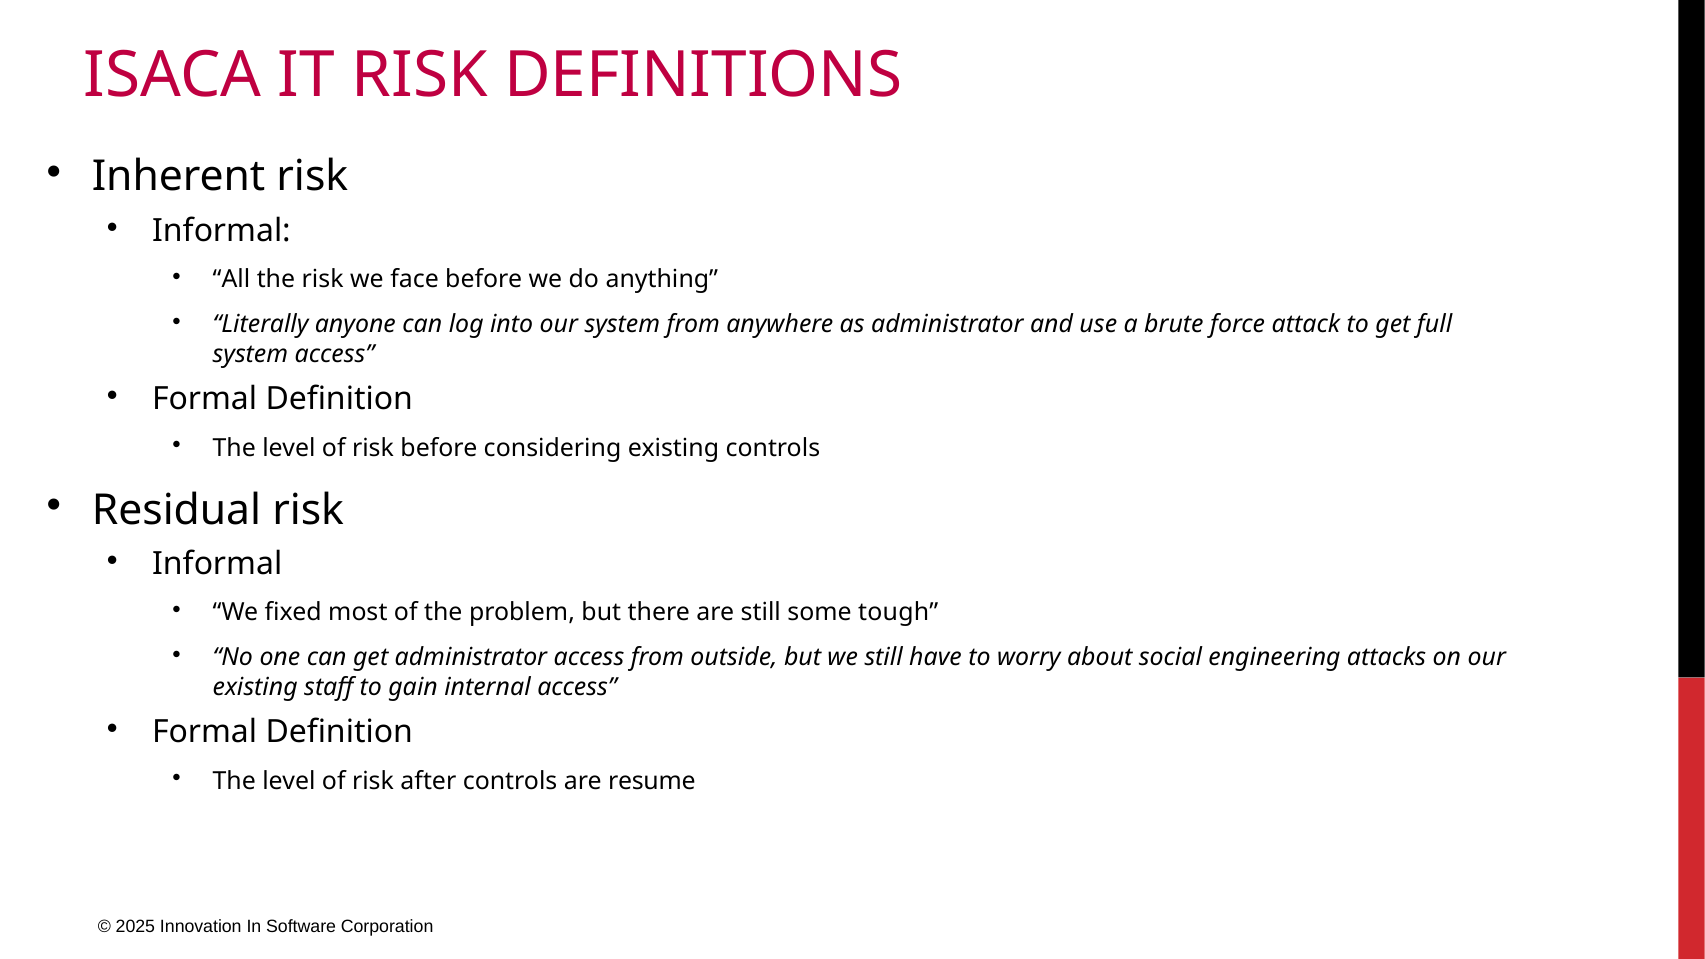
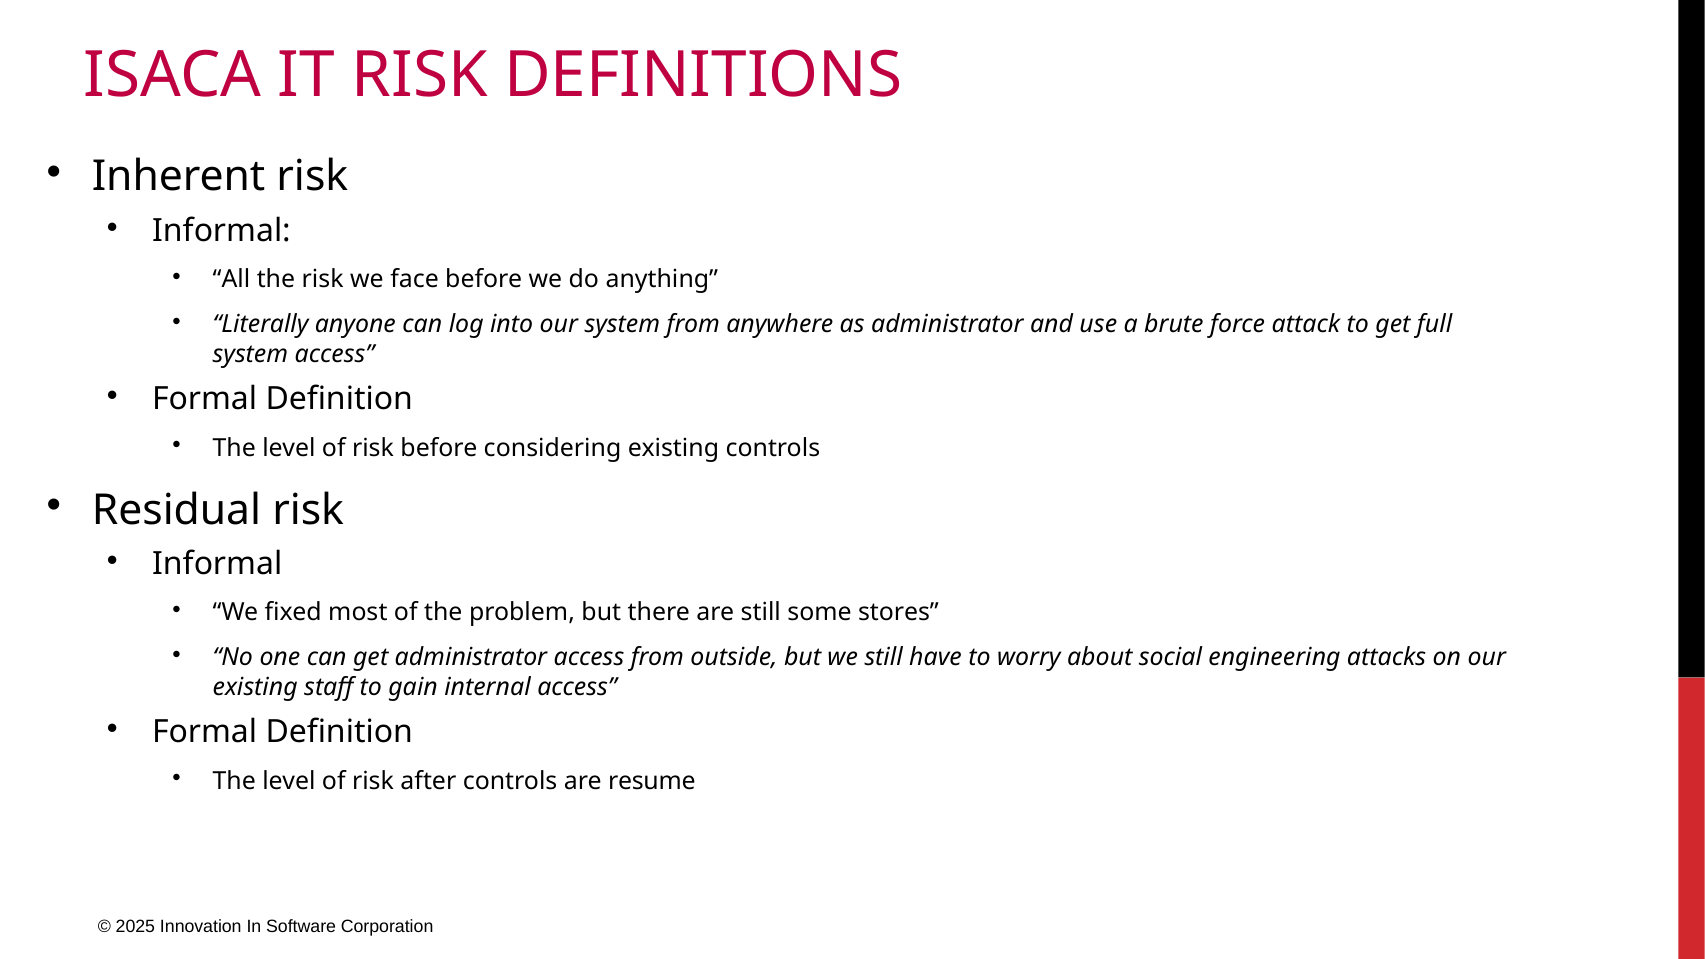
tough: tough -> stores
